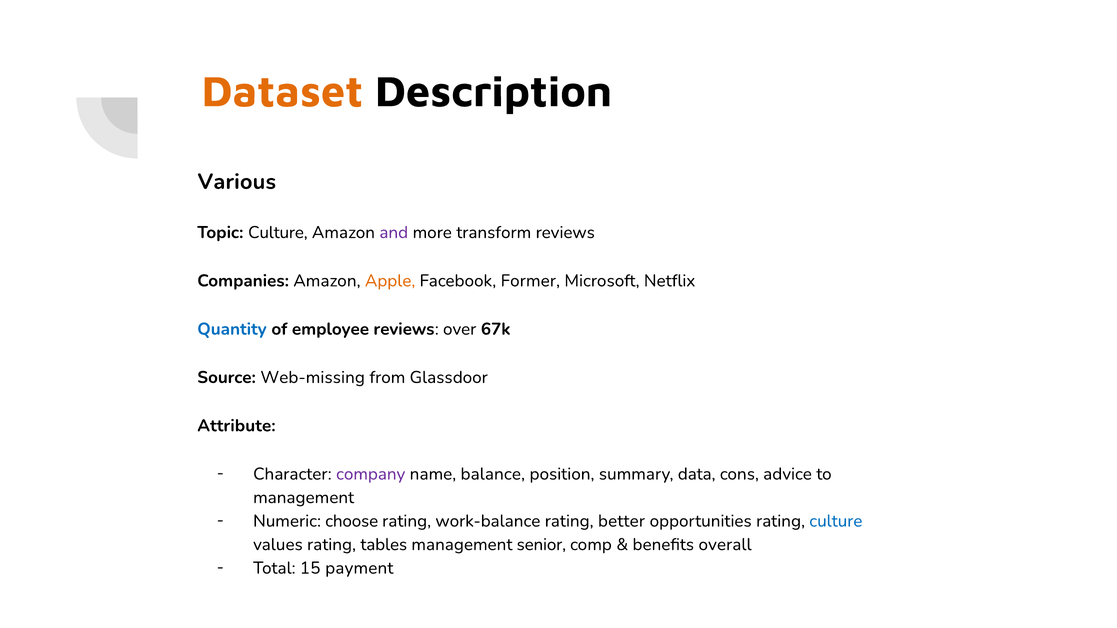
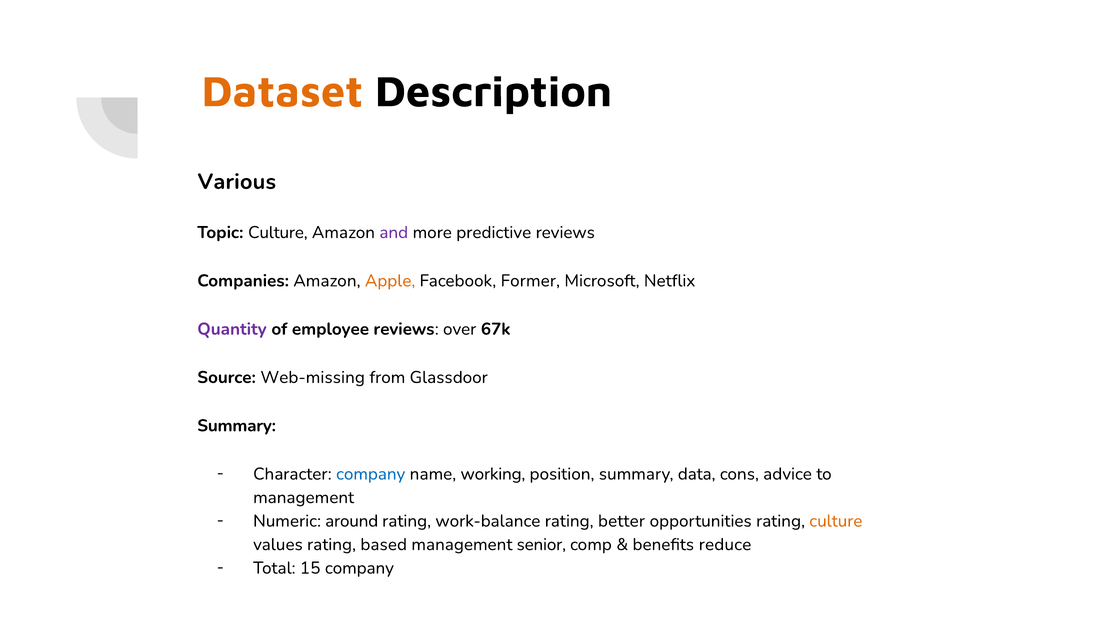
transform: transform -> predictive
Quantity colour: blue -> purple
Attribute at (236, 426): Attribute -> Summary
company at (371, 474) colour: purple -> blue
balance: balance -> working
choose: choose -> around
culture at (836, 521) colour: blue -> orange
tables: tables -> based
overall: overall -> reduce
15 payment: payment -> company
